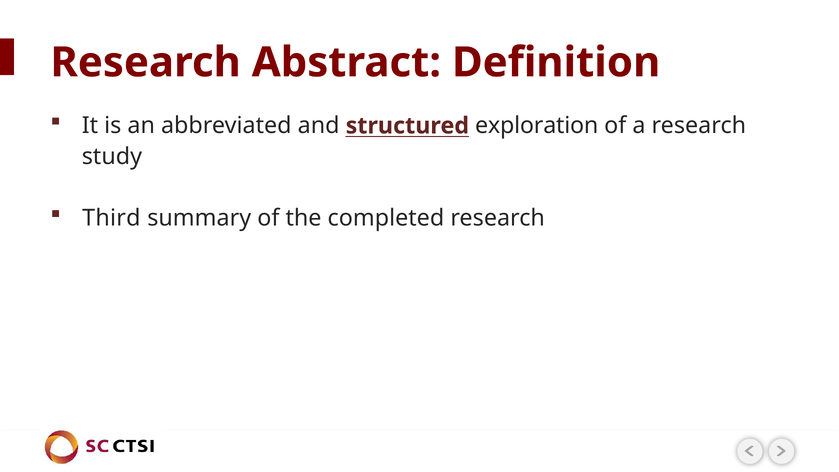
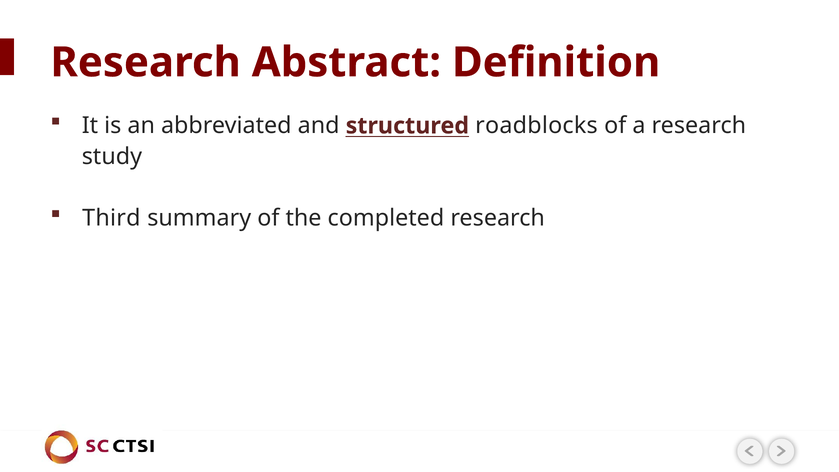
exploration: exploration -> roadblocks
